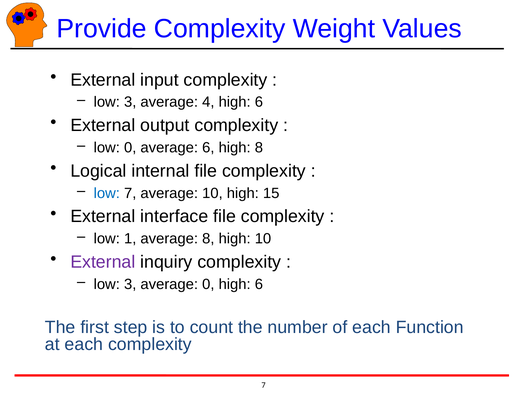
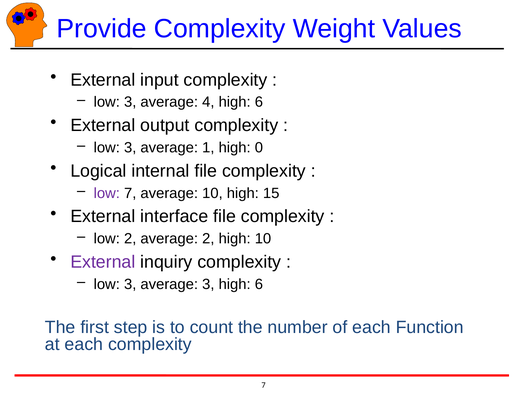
0 at (130, 148): 0 -> 3
average 6: 6 -> 1
high 8: 8 -> 0
low at (107, 193) colour: blue -> purple
low 1: 1 -> 2
average 8: 8 -> 2
average 0: 0 -> 3
